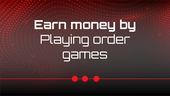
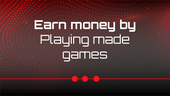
order: order -> made
